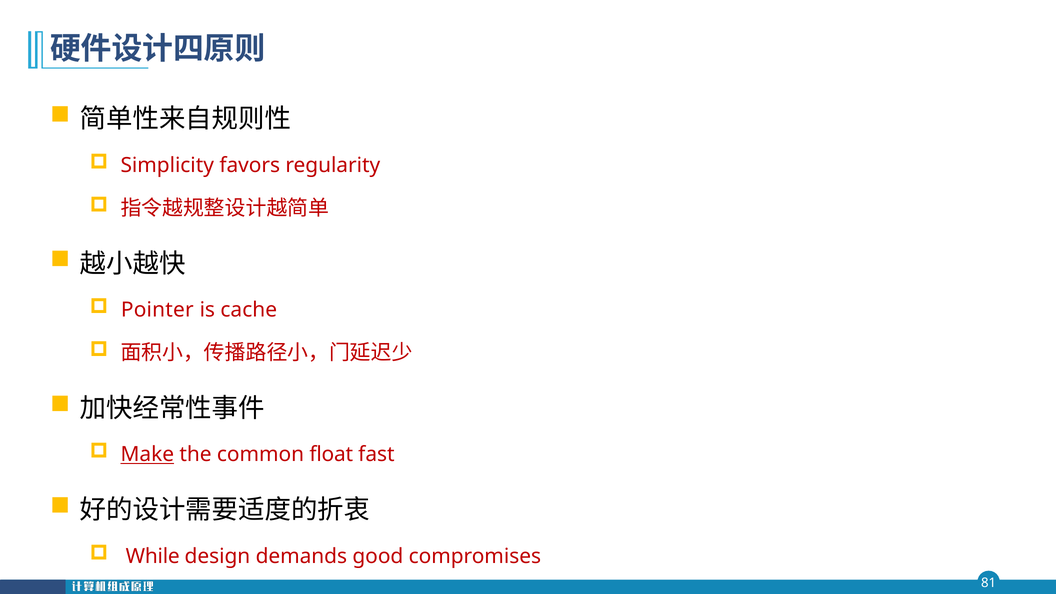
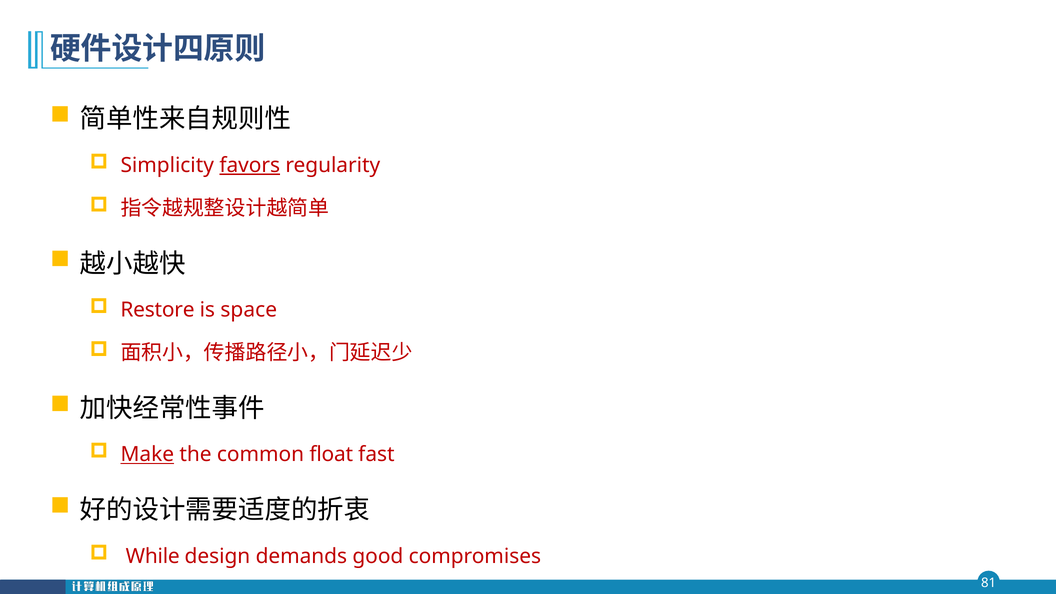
favors underline: none -> present
Pointer: Pointer -> Restore
cache: cache -> space
